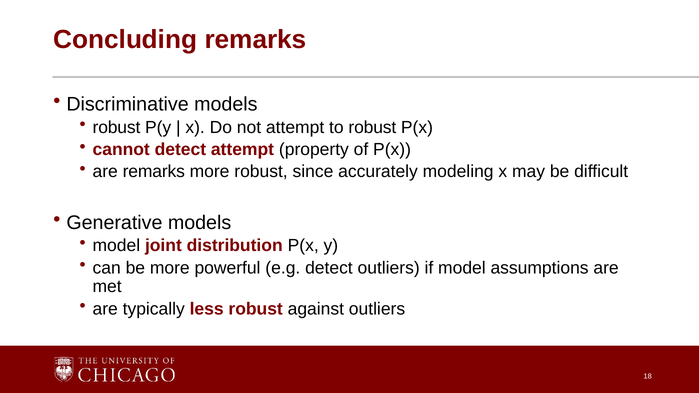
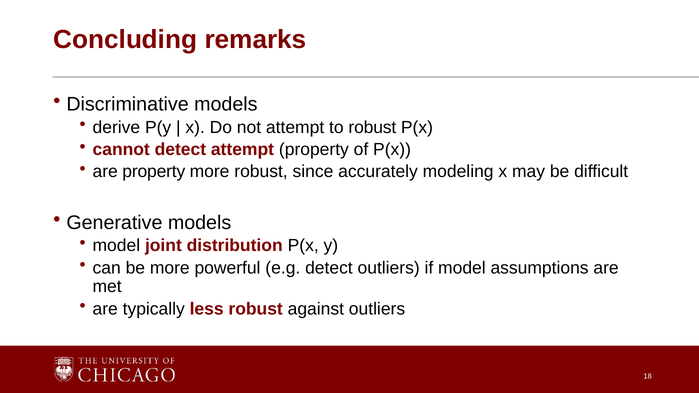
robust at (116, 127): robust -> derive
are remarks: remarks -> property
